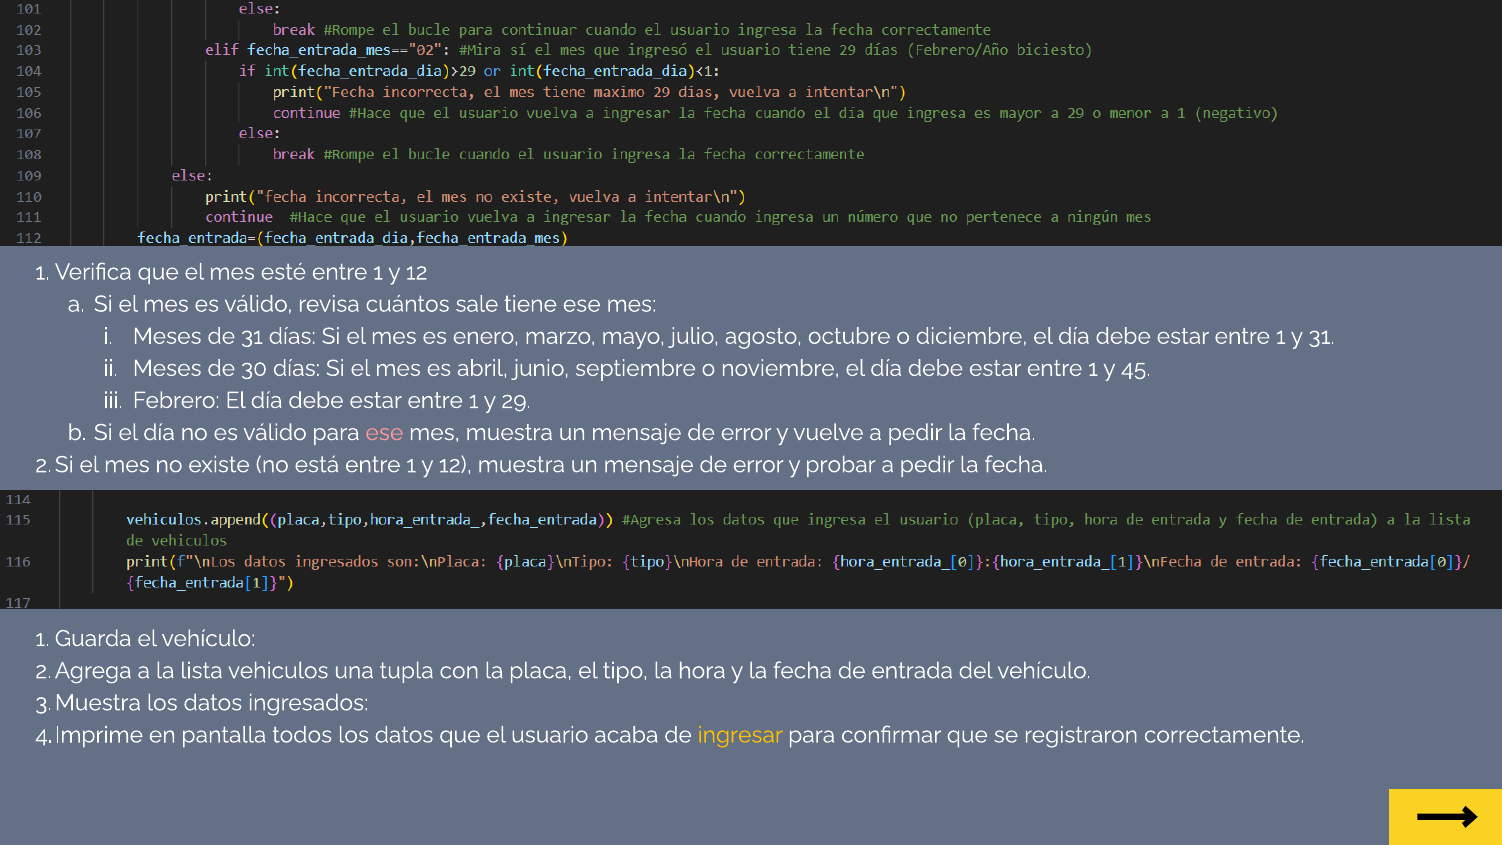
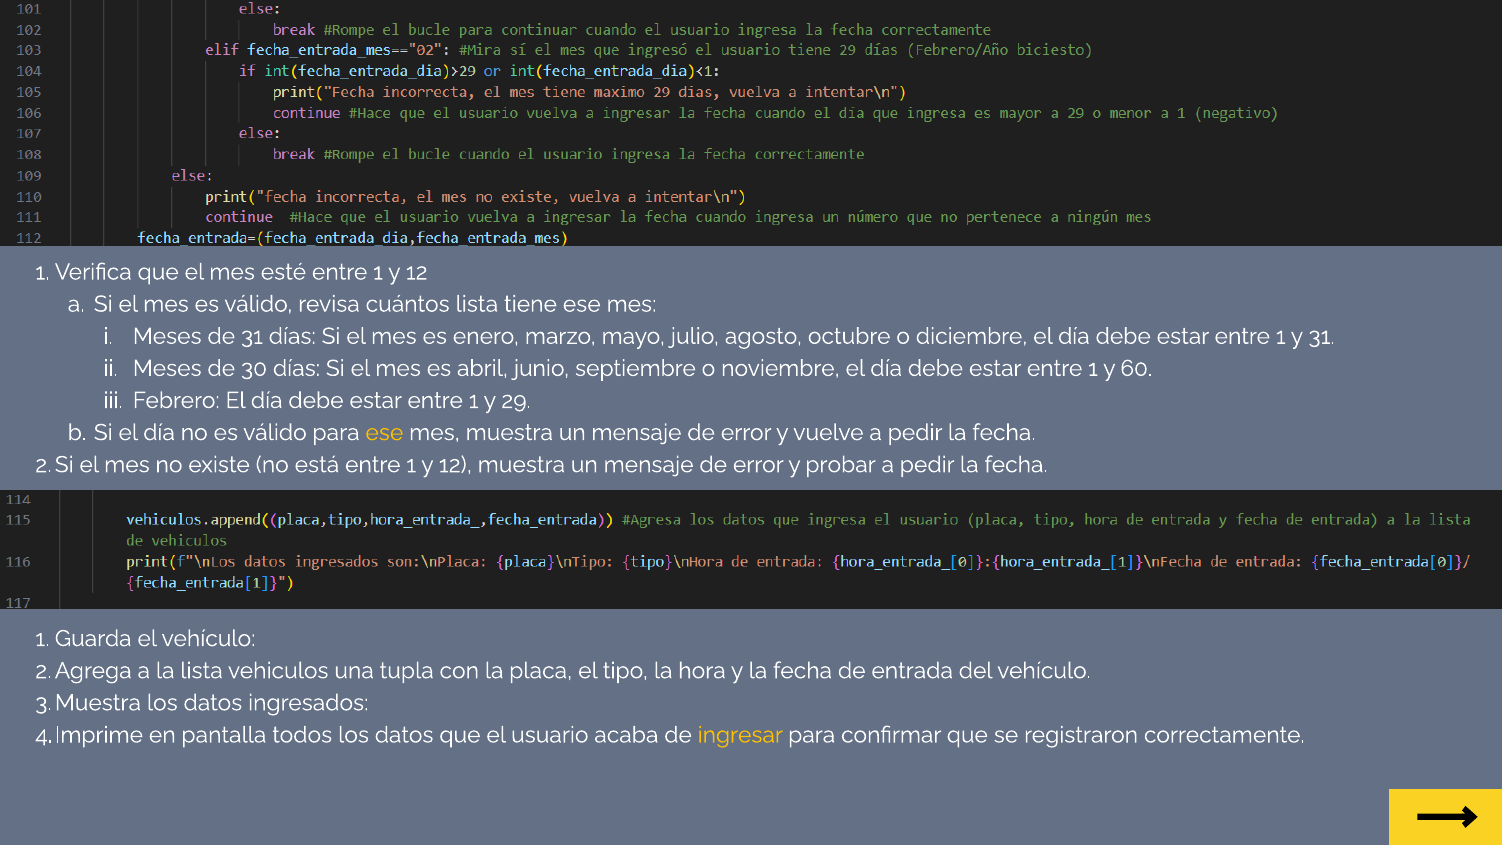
cuántos sale: sale -> lista
45: 45 -> 60
ese at (384, 433) colour: pink -> yellow
